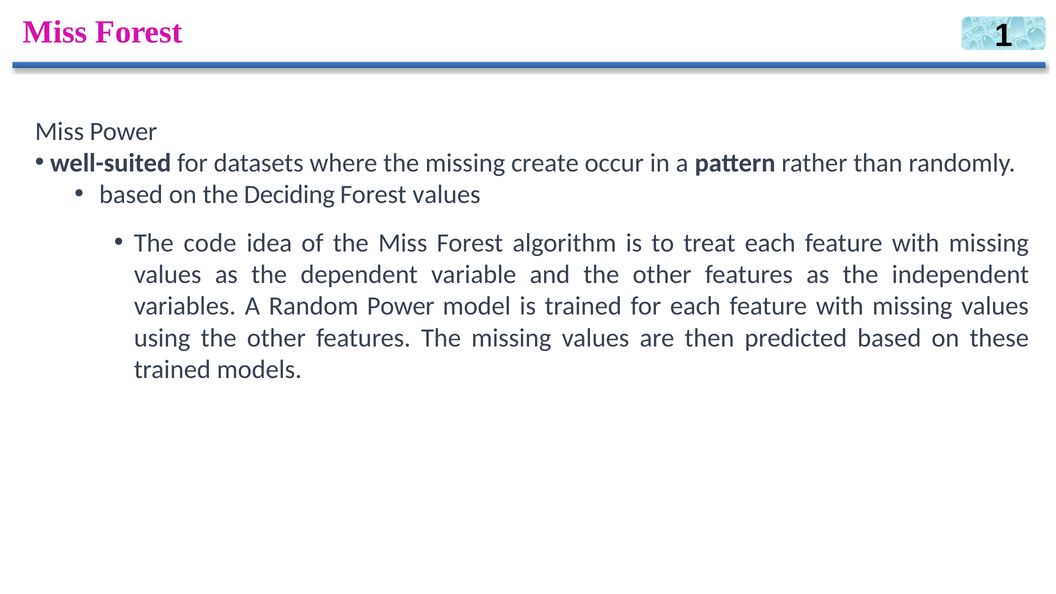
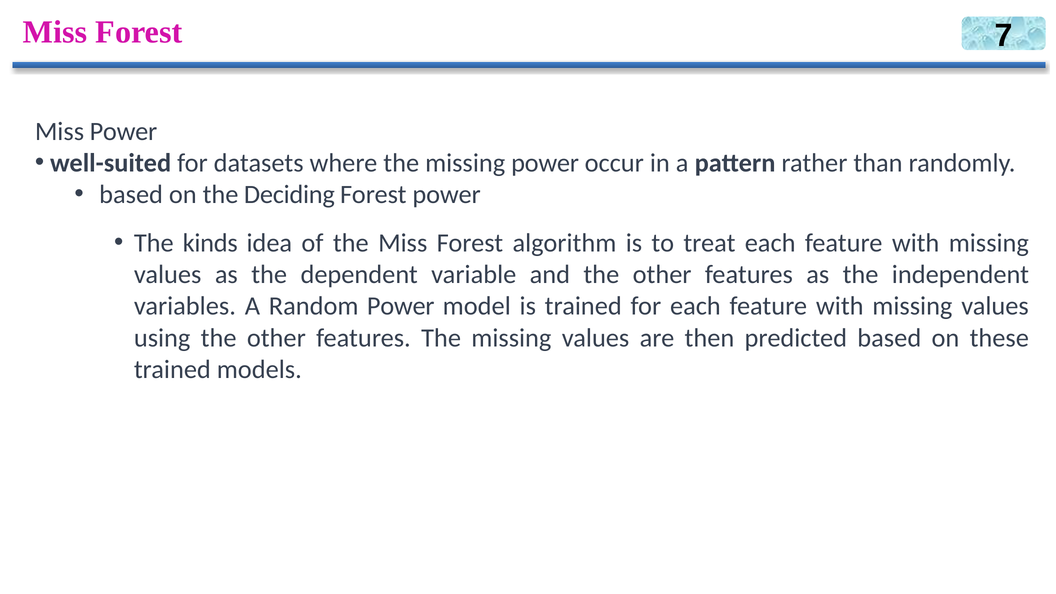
1: 1 -> 7
missing create: create -> power
Forest values: values -> power
code: code -> kinds
